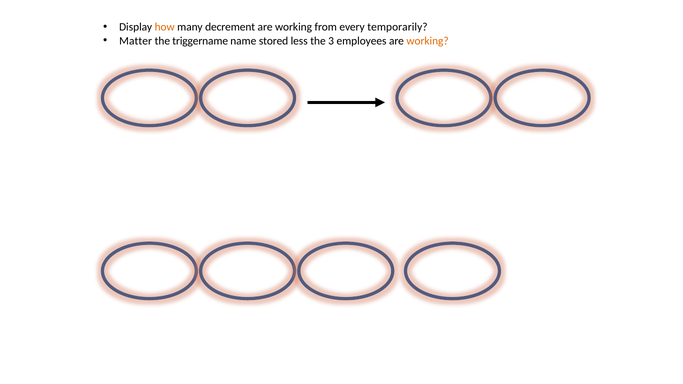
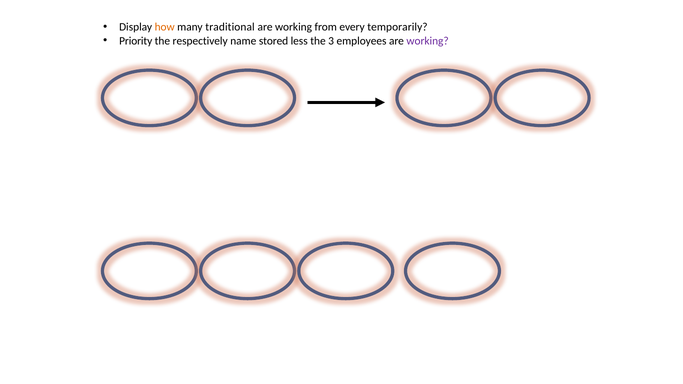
decrement: decrement -> traditional
Matter: Matter -> Priority
triggername: triggername -> respectively
working at (428, 41) colour: orange -> purple
